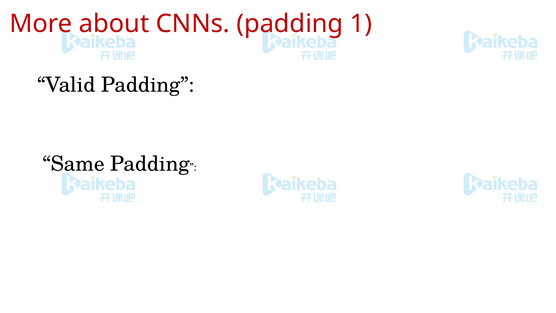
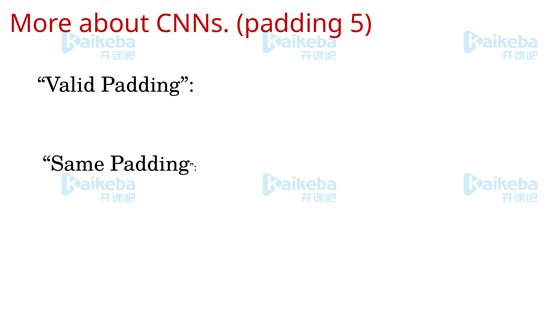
1: 1 -> 5
